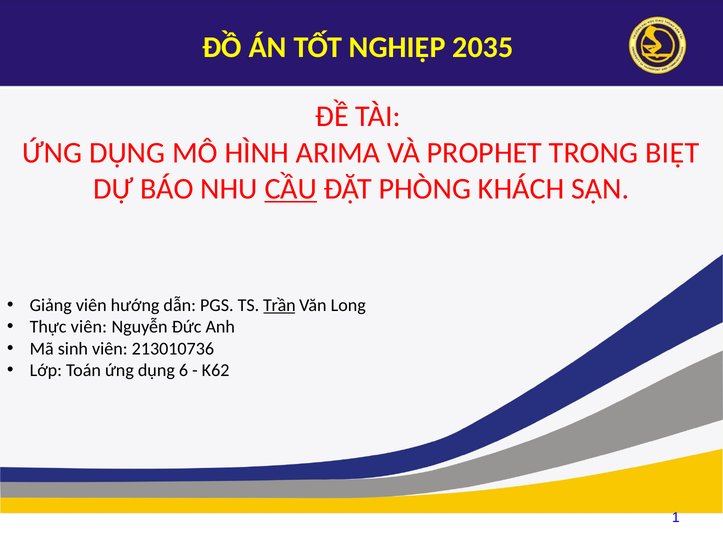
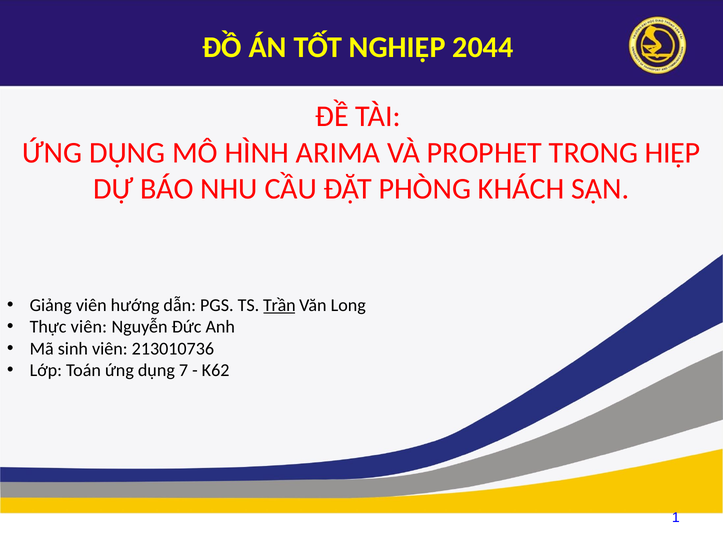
2035: 2035 -> 2044
BIỆT: BIỆT -> HIỆP
CẦU underline: present -> none
6: 6 -> 7
